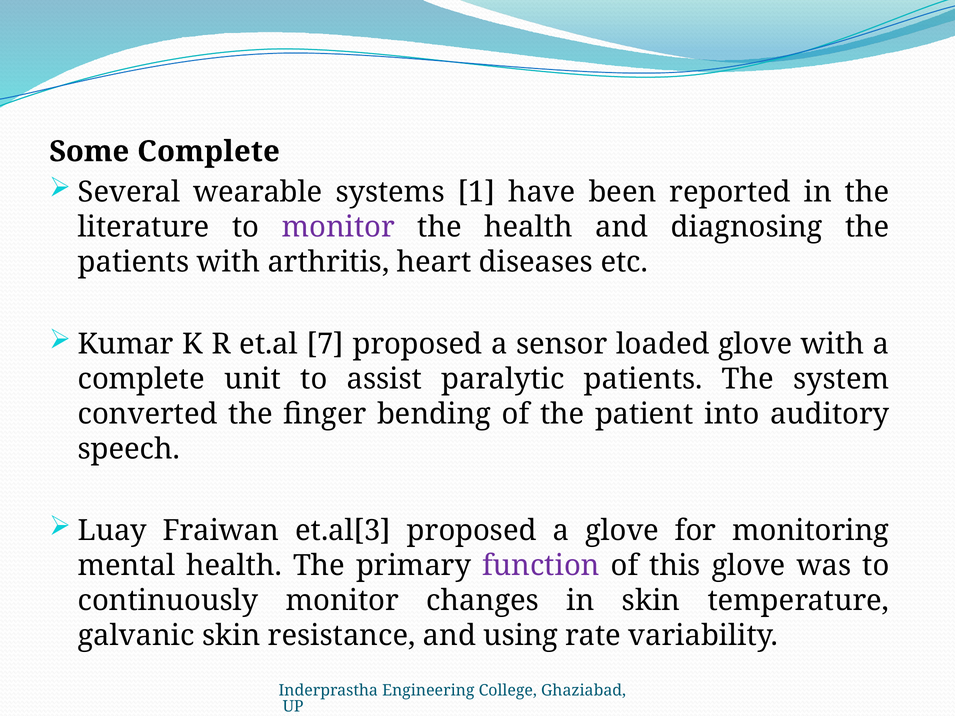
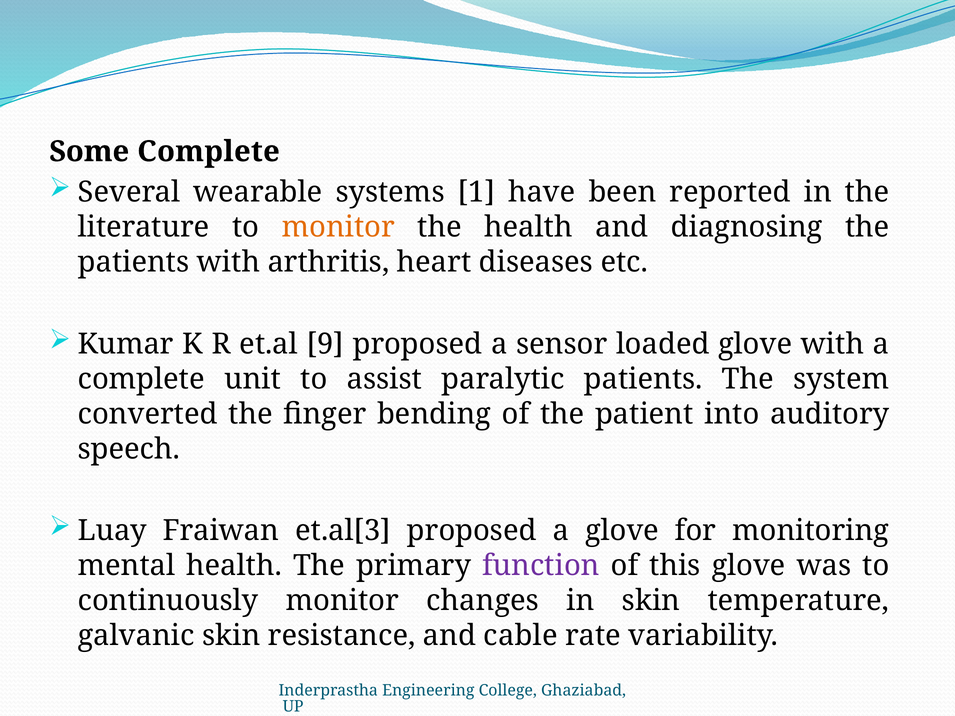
monitor at (338, 227) colour: purple -> orange
7: 7 -> 9
using: using -> cable
